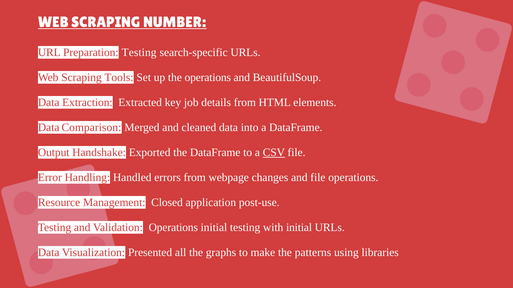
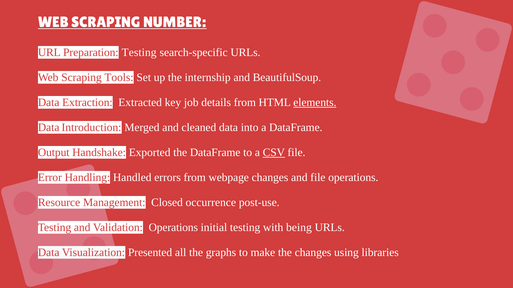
the operations: operations -> internship
elements underline: none -> present
Comparison: Comparison -> Introduction
application: application -> occurrence
with initial: initial -> being
the patterns: patterns -> changes
